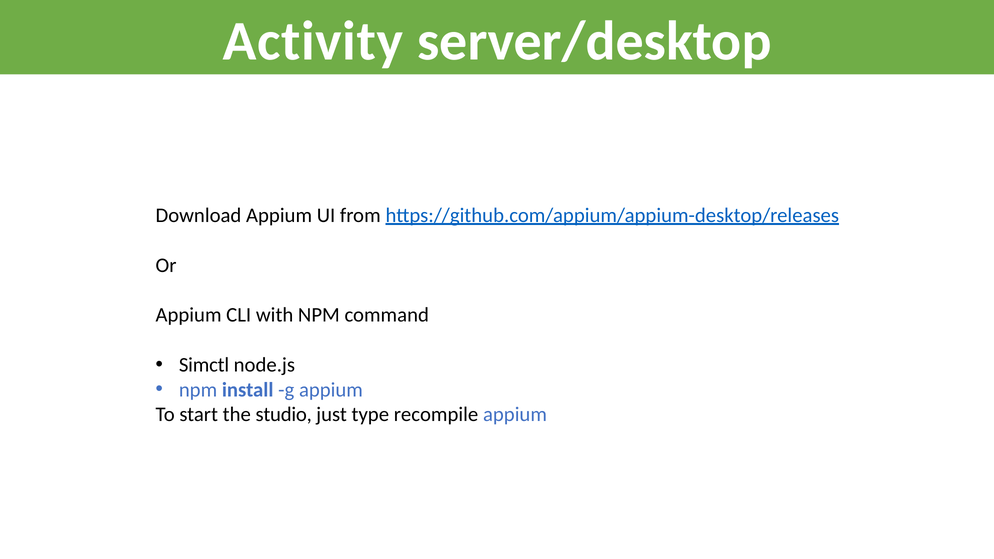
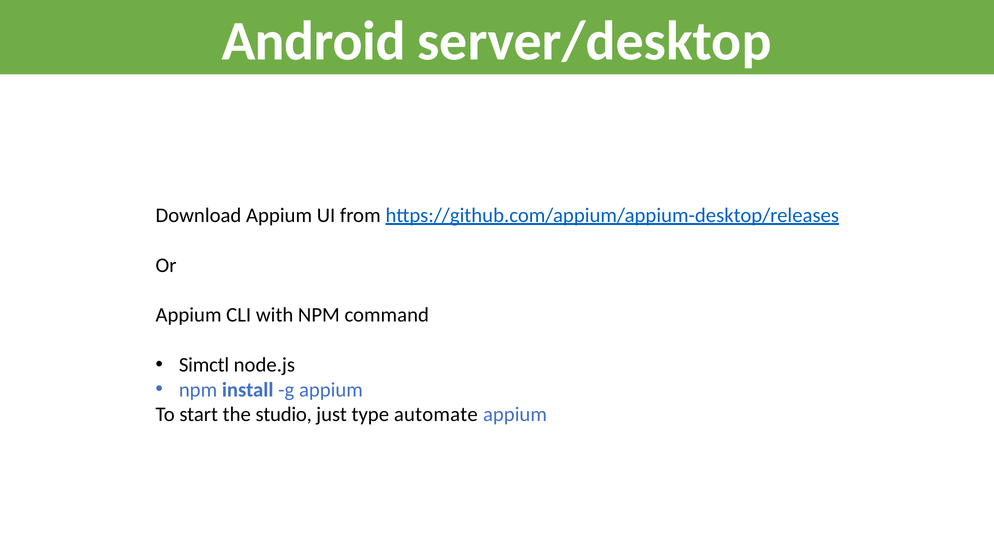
Activity: Activity -> Android
recompile: recompile -> automate
